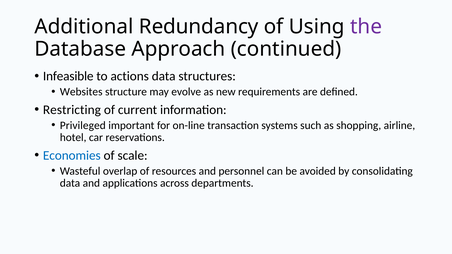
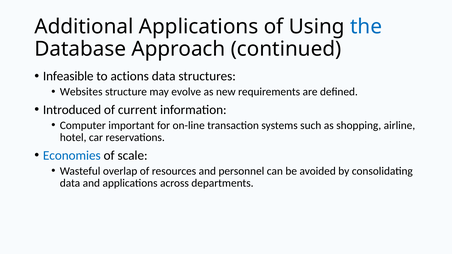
Additional Redundancy: Redundancy -> Applications
the colour: purple -> blue
Restricting: Restricting -> Introduced
Privileged: Privileged -> Computer
